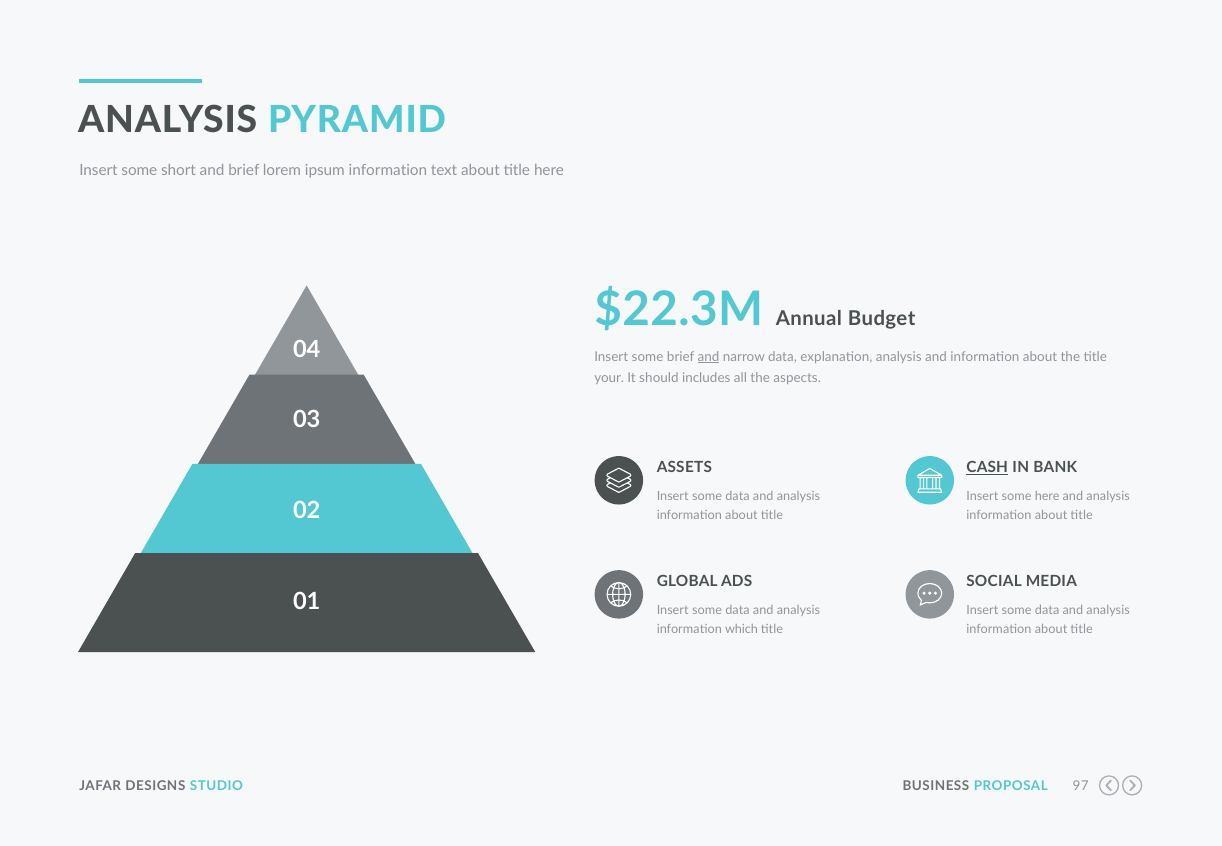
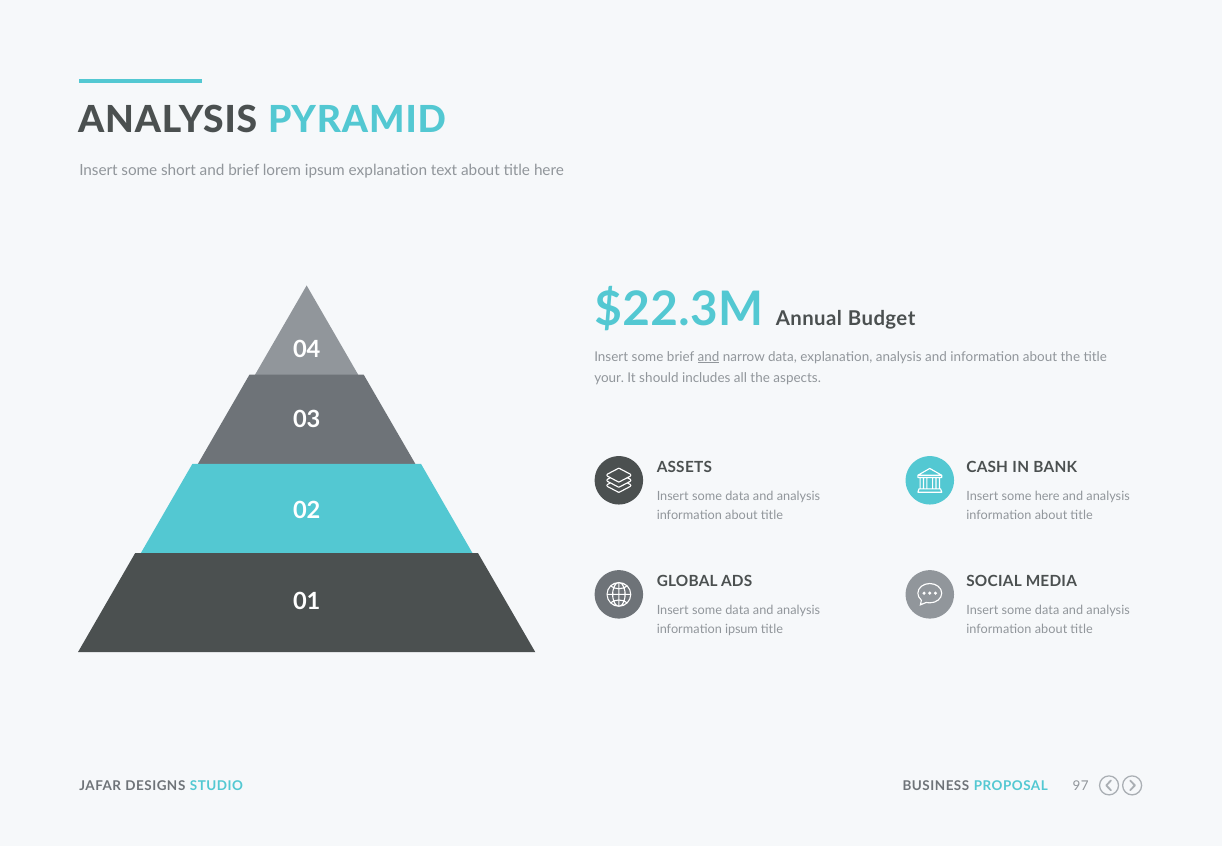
ipsum information: information -> explanation
CASH underline: present -> none
information which: which -> ipsum
